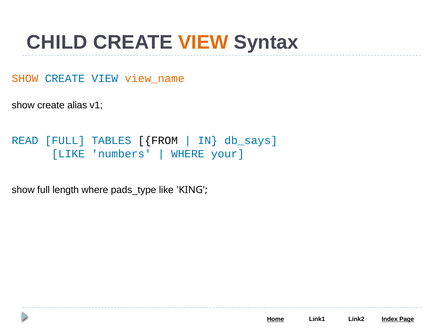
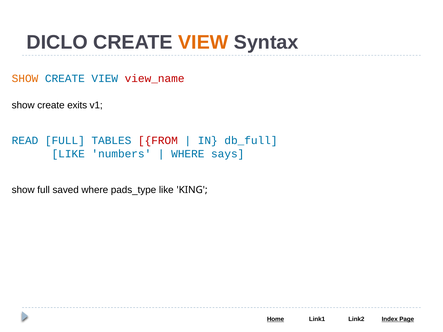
CHILD: CHILD -> DICLO
view_name colour: orange -> red
alias: alias -> exits
FROM colour: black -> red
db_says: db_says -> db_full
your: your -> says
length: length -> saved
